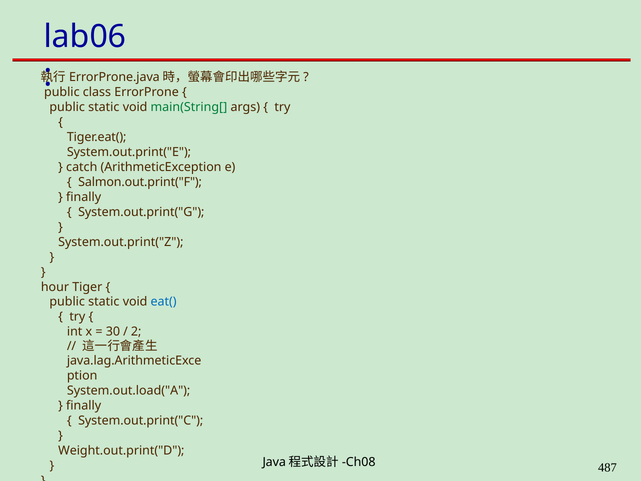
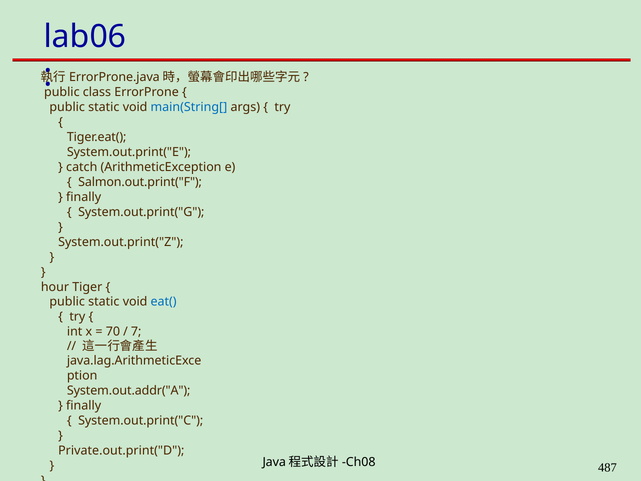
main(String[ colour: green -> blue
30: 30 -> 70
2: 2 -> 7
System.out.load("A: System.out.load("A -> System.out.addr("A
Weight.out.print("D: Weight.out.print("D -> Private.out.print("D
